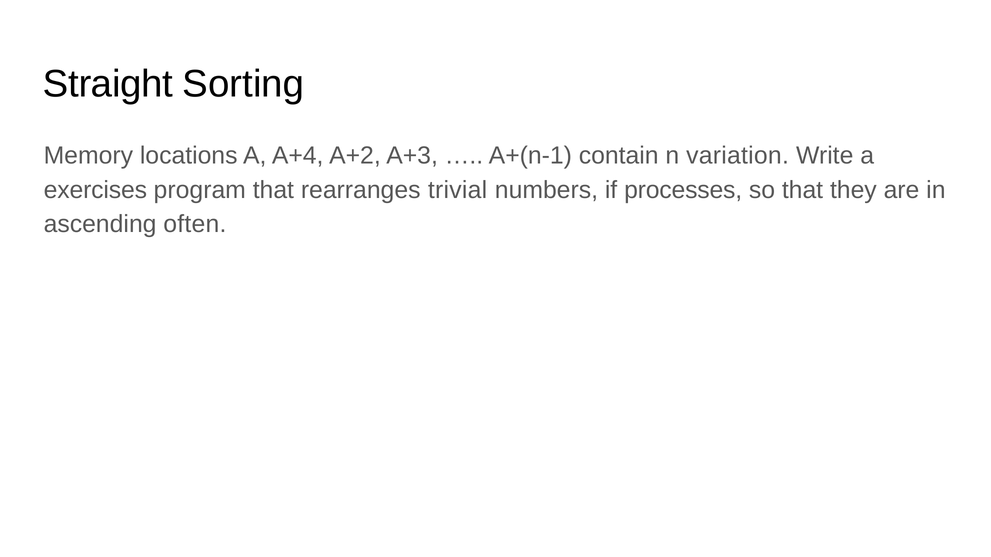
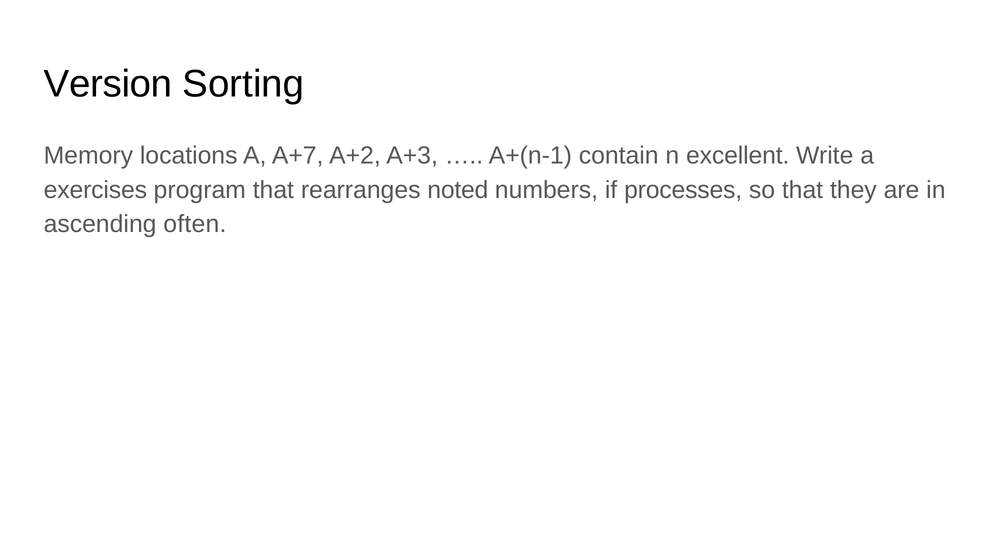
Straight: Straight -> Version
A+4: A+4 -> A+7
variation: variation -> excellent
trivial: trivial -> noted
